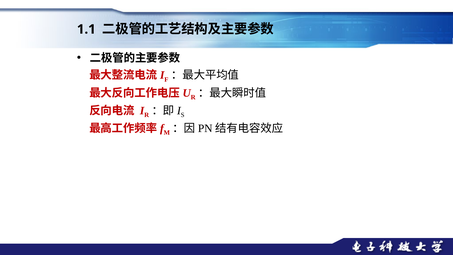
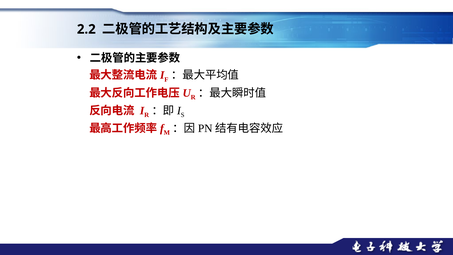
1.1: 1.1 -> 2.2
